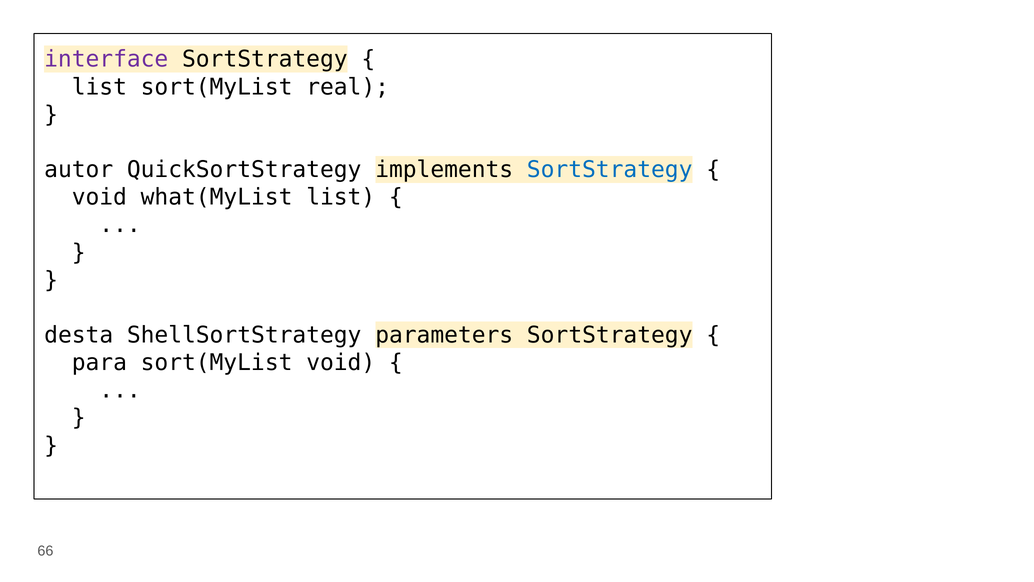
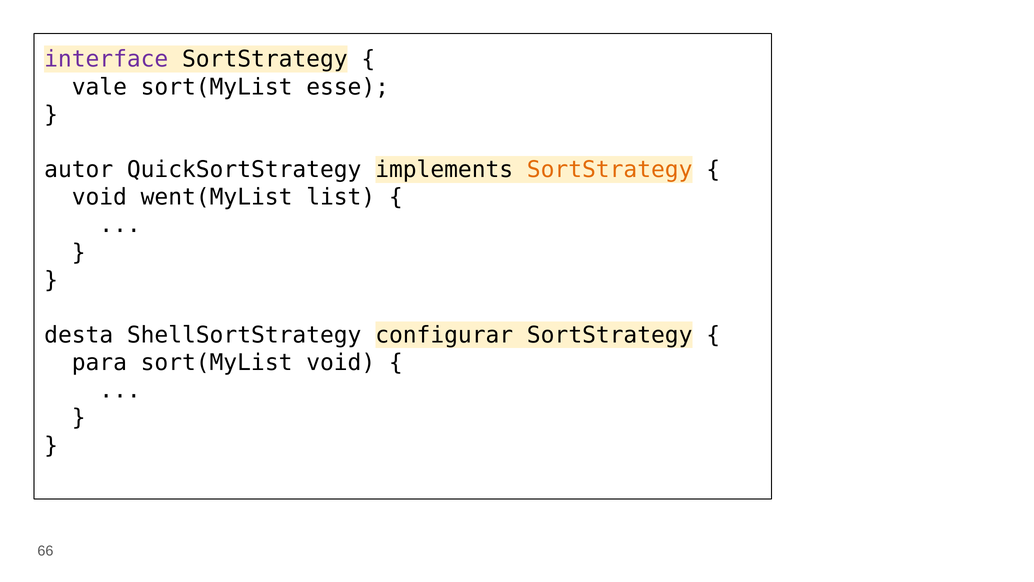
list at (99, 87): list -> vale
real: real -> esse
SortStrategy at (610, 170) colour: blue -> orange
what(MyList: what(MyList -> went(MyList
parameters: parameters -> configurar
